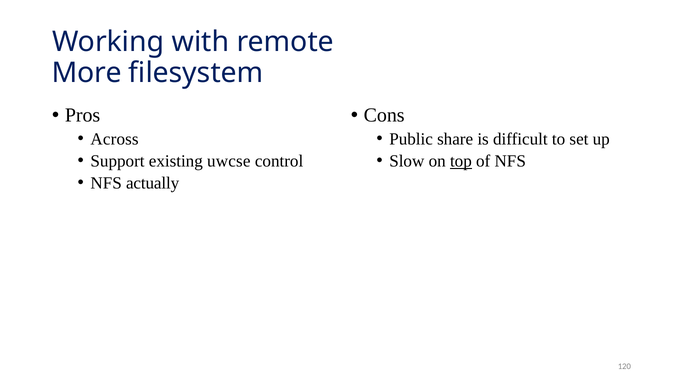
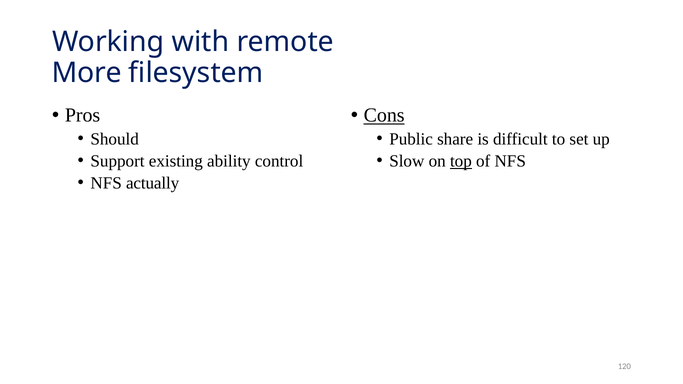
Cons underline: none -> present
Across: Across -> Should
uwcse: uwcse -> ability
